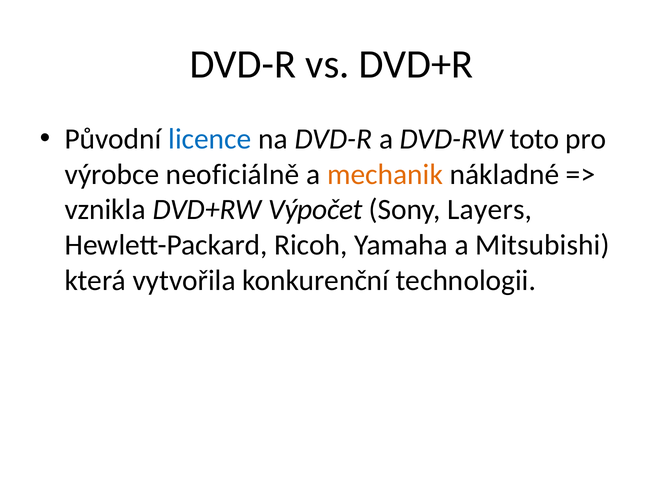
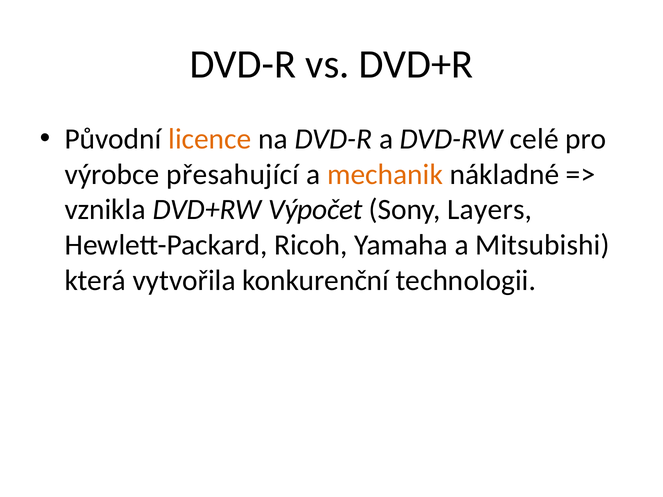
licence colour: blue -> orange
toto: toto -> celé
neoficiálně: neoficiálně -> přesahující
